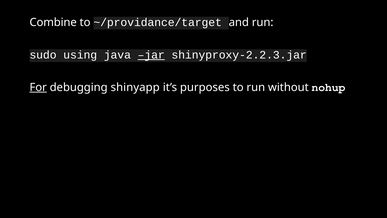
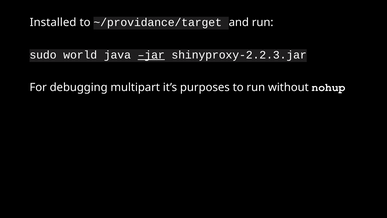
Combine: Combine -> Installed
using: using -> world
For underline: present -> none
shinyapp: shinyapp -> multipart
